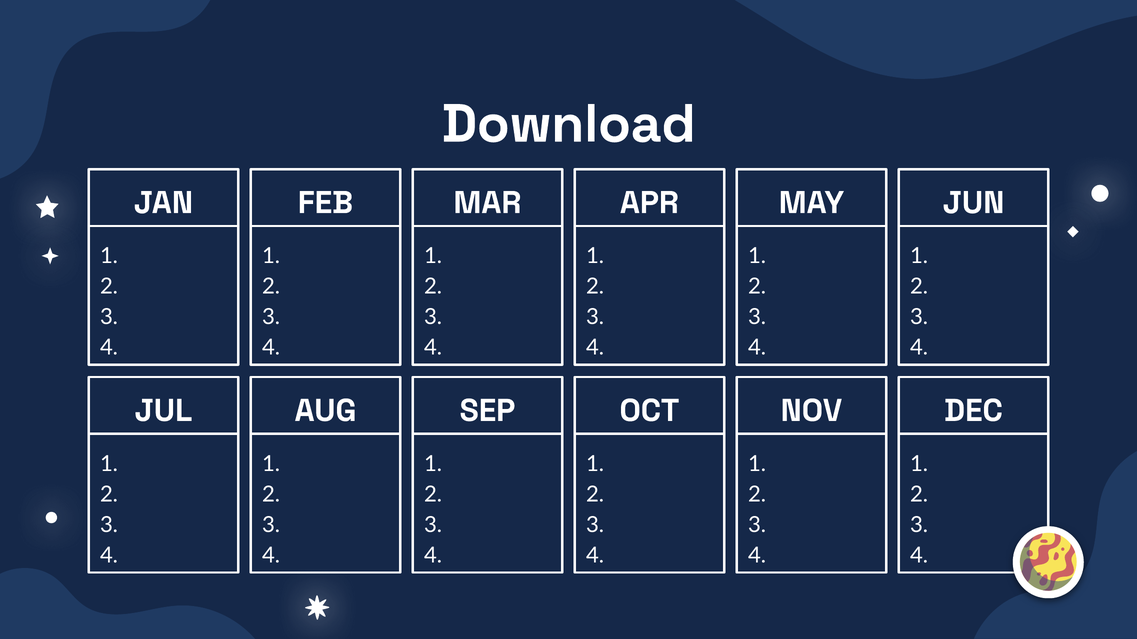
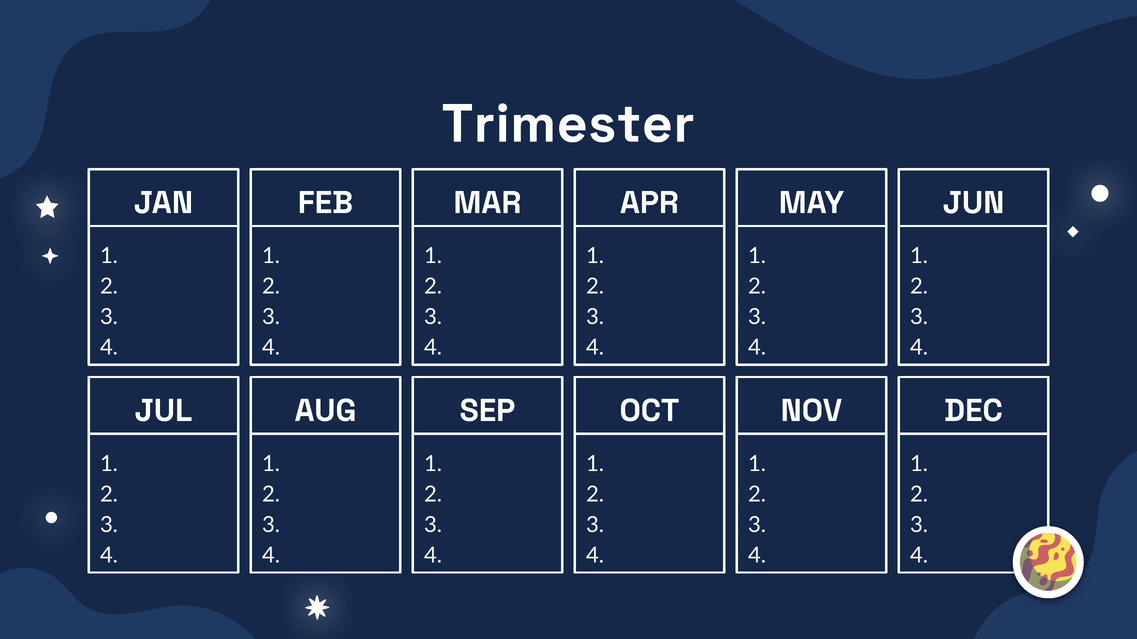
Download: Download -> Trimester
